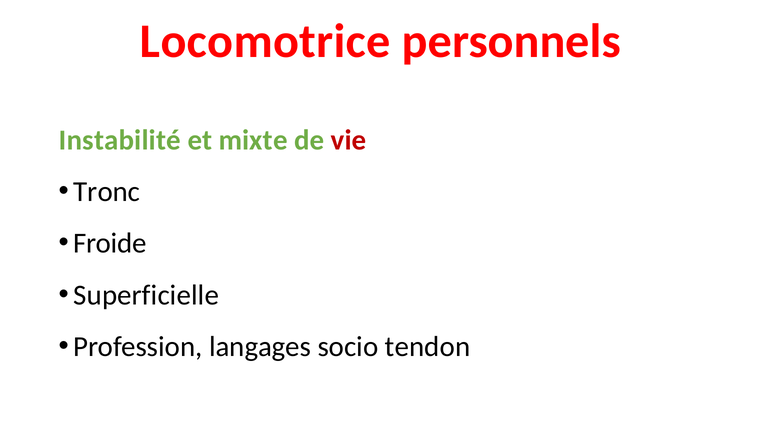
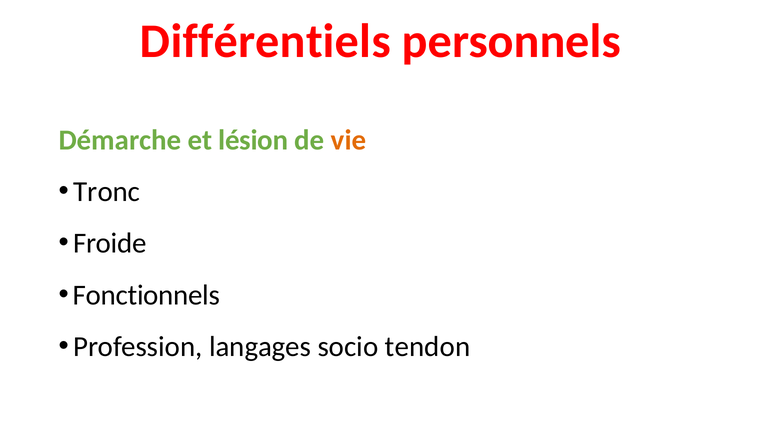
Locomotrice: Locomotrice -> Différentiels
Instabilité: Instabilité -> Démarche
mixte: mixte -> lésion
vie colour: red -> orange
Superficielle: Superficielle -> Fonctionnels
